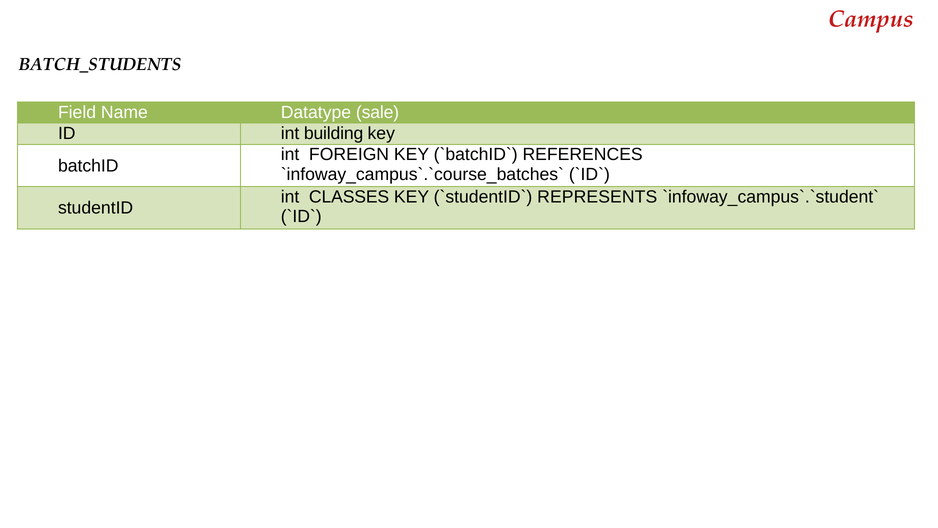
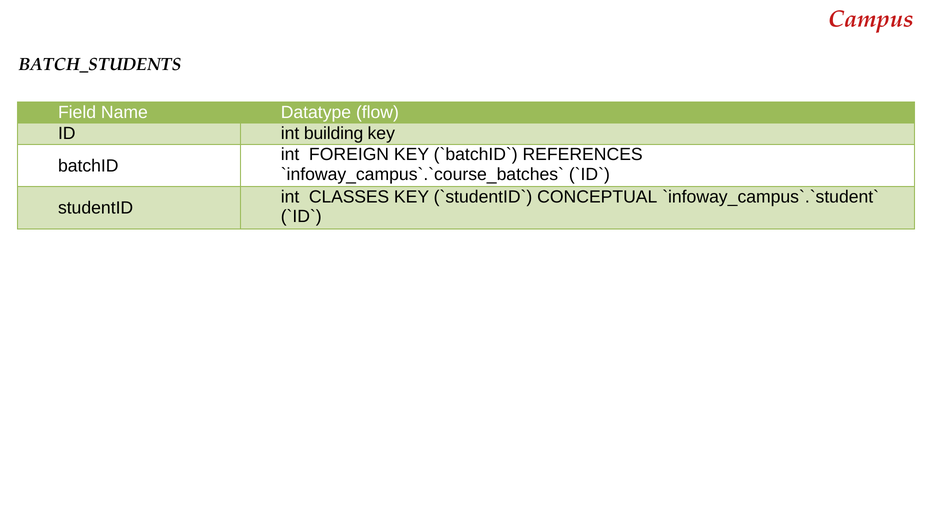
sale: sale -> flow
REPRESENTS: REPRESENTS -> CONCEPTUAL
